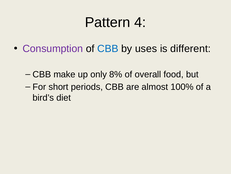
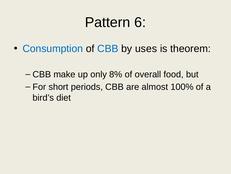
4: 4 -> 6
Consumption colour: purple -> blue
different: different -> theorem
